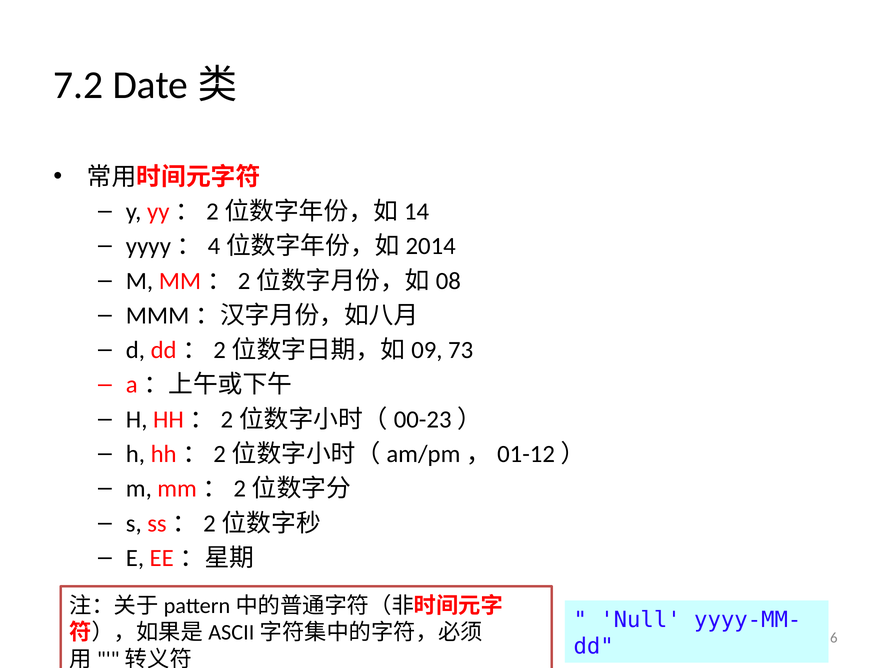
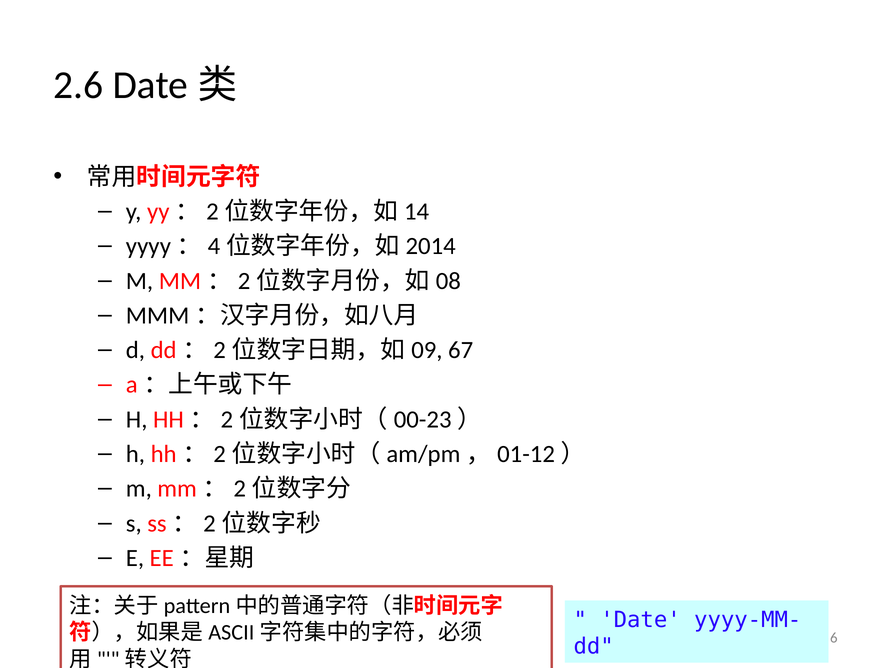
7.2: 7.2 -> 2.6
73: 73 -> 67
Null: Null -> Date
